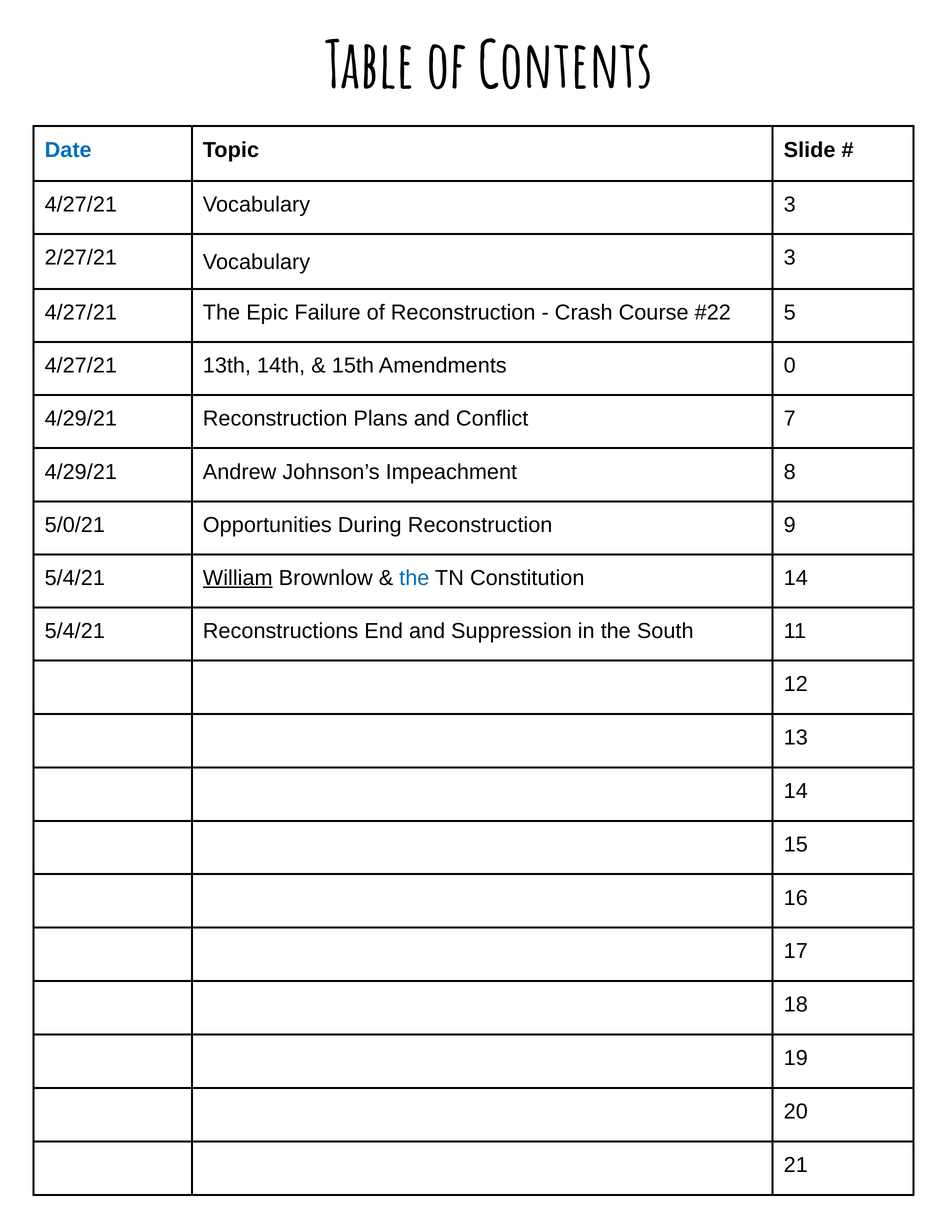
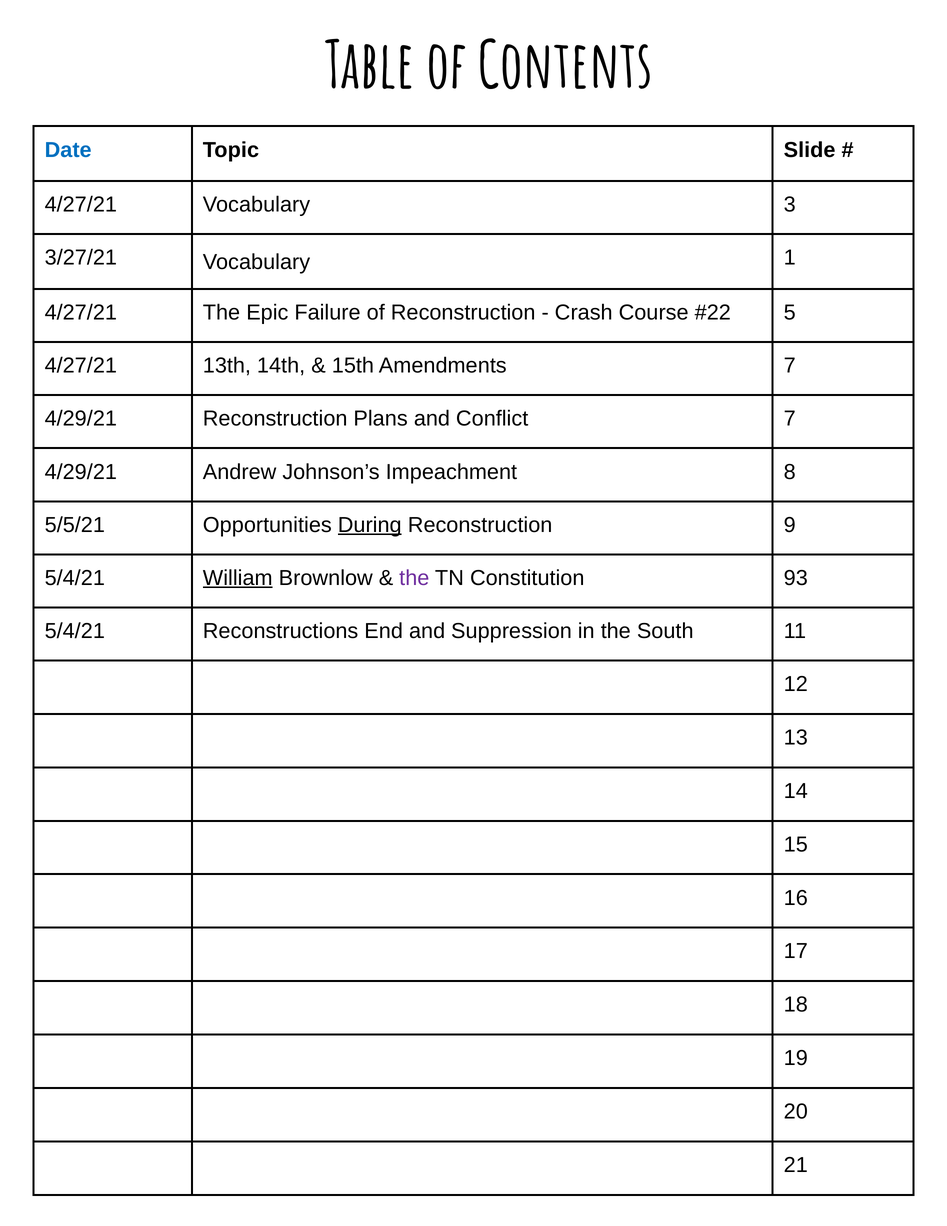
2/27/21: 2/27/21 -> 3/27/21
3 at (790, 257): 3 -> 1
Amendments 0: 0 -> 7
5/0/21: 5/0/21 -> 5/5/21
During underline: none -> present
the at (414, 578) colour: blue -> purple
Constitution 14: 14 -> 93
